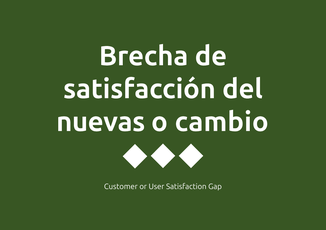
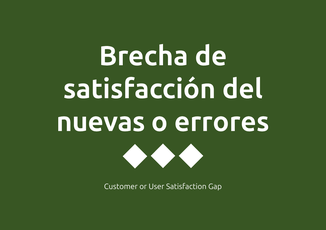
cambio: cambio -> errores
